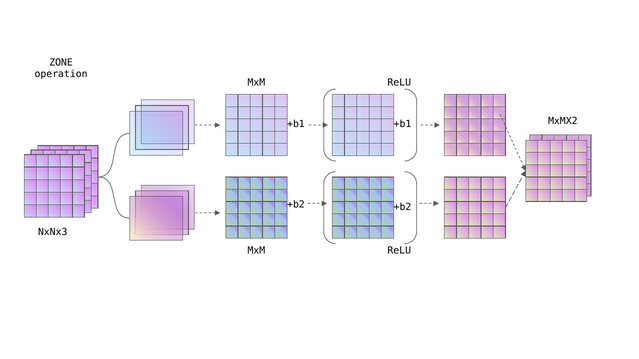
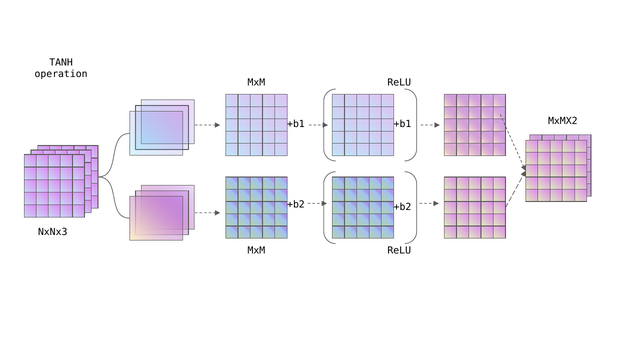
ZONE: ZONE -> TANH
